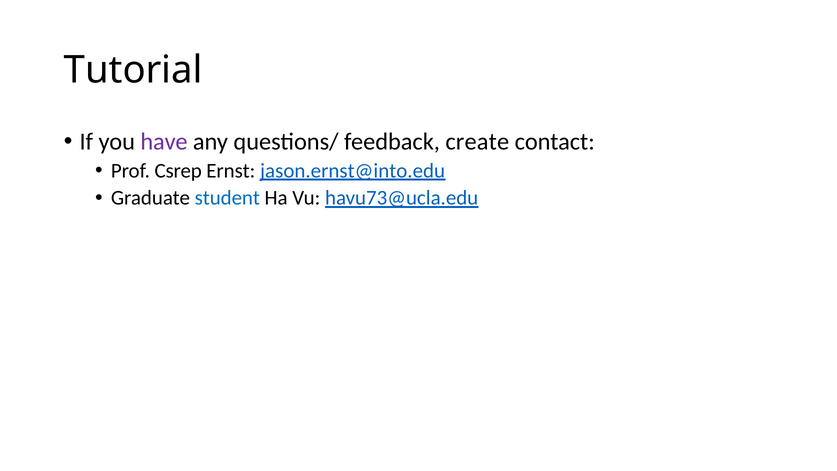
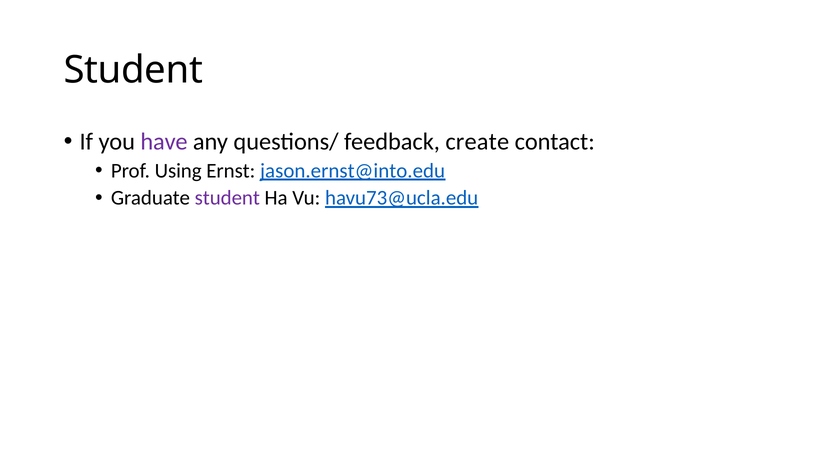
Tutorial at (133, 70): Tutorial -> Student
Csrep: Csrep -> Using
student at (227, 198) colour: blue -> purple
